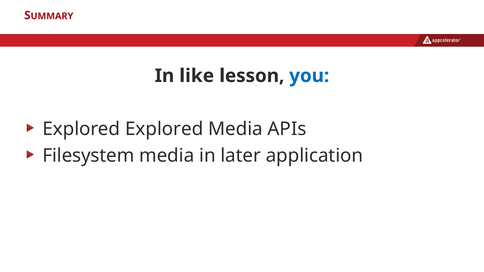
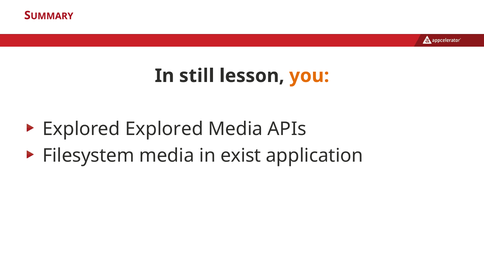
like: like -> still
you colour: blue -> orange
later: later -> exist
